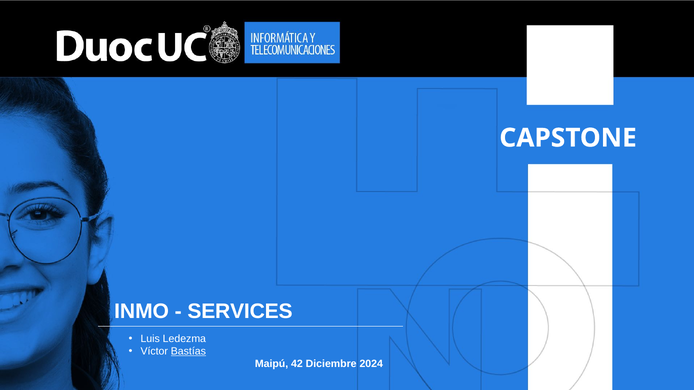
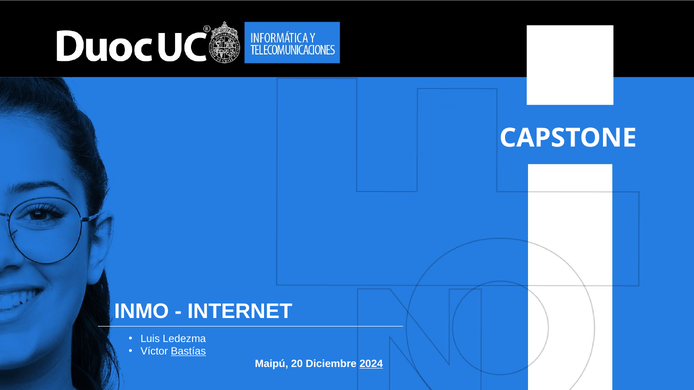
SERVICES: SERVICES -> INTERNET
42: 42 -> 20
2024 underline: none -> present
